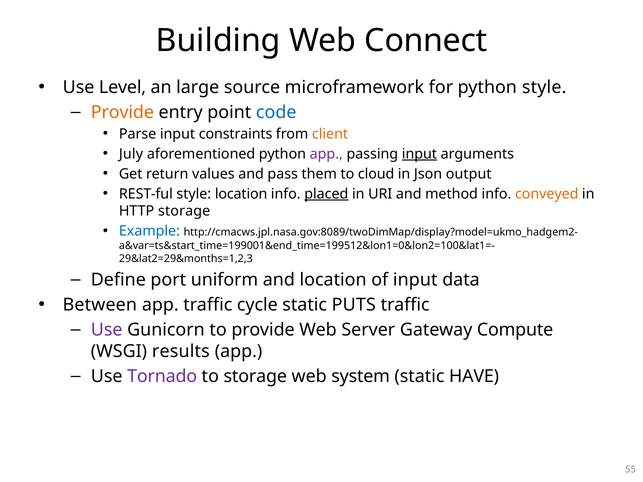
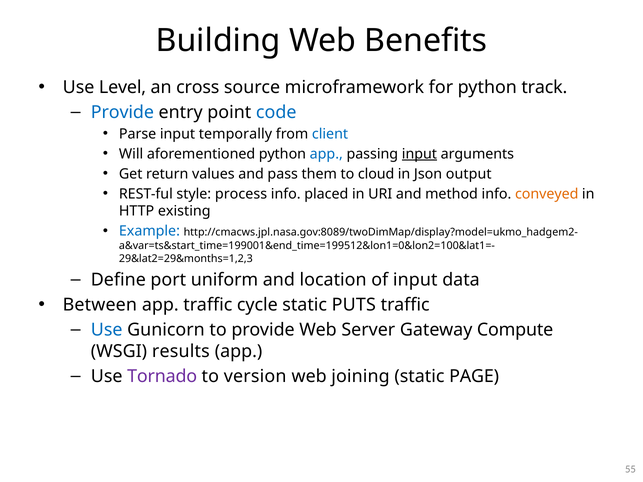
Connect: Connect -> Benefits
large: large -> cross
python style: style -> track
Provide at (122, 112) colour: orange -> blue
constraints: constraints -> temporally
client colour: orange -> blue
July: July -> Will
app at (326, 154) colour: purple -> blue
style location: location -> process
placed underline: present -> none
HTTP storage: storage -> existing
Use at (107, 330) colour: purple -> blue
to storage: storage -> version
system: system -> joining
HAVE: HAVE -> PAGE
